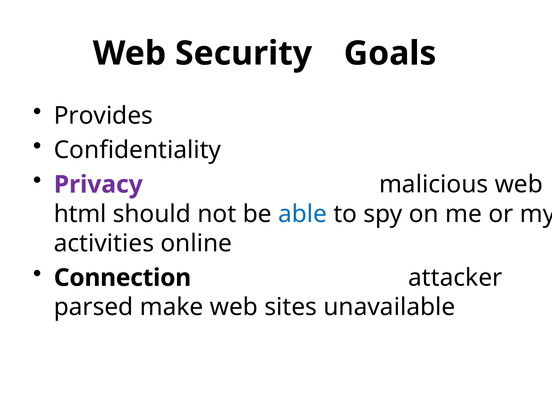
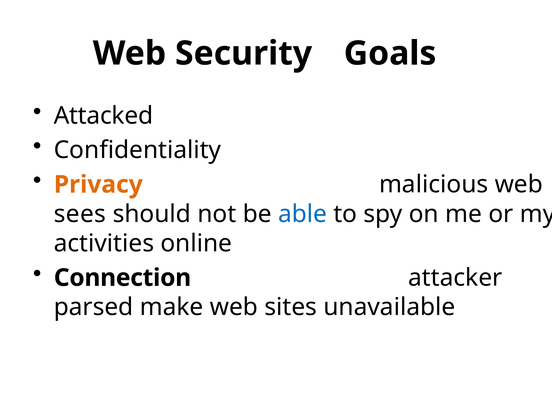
Provides: Provides -> Attacked
Privacy colour: purple -> orange
html: html -> sees
